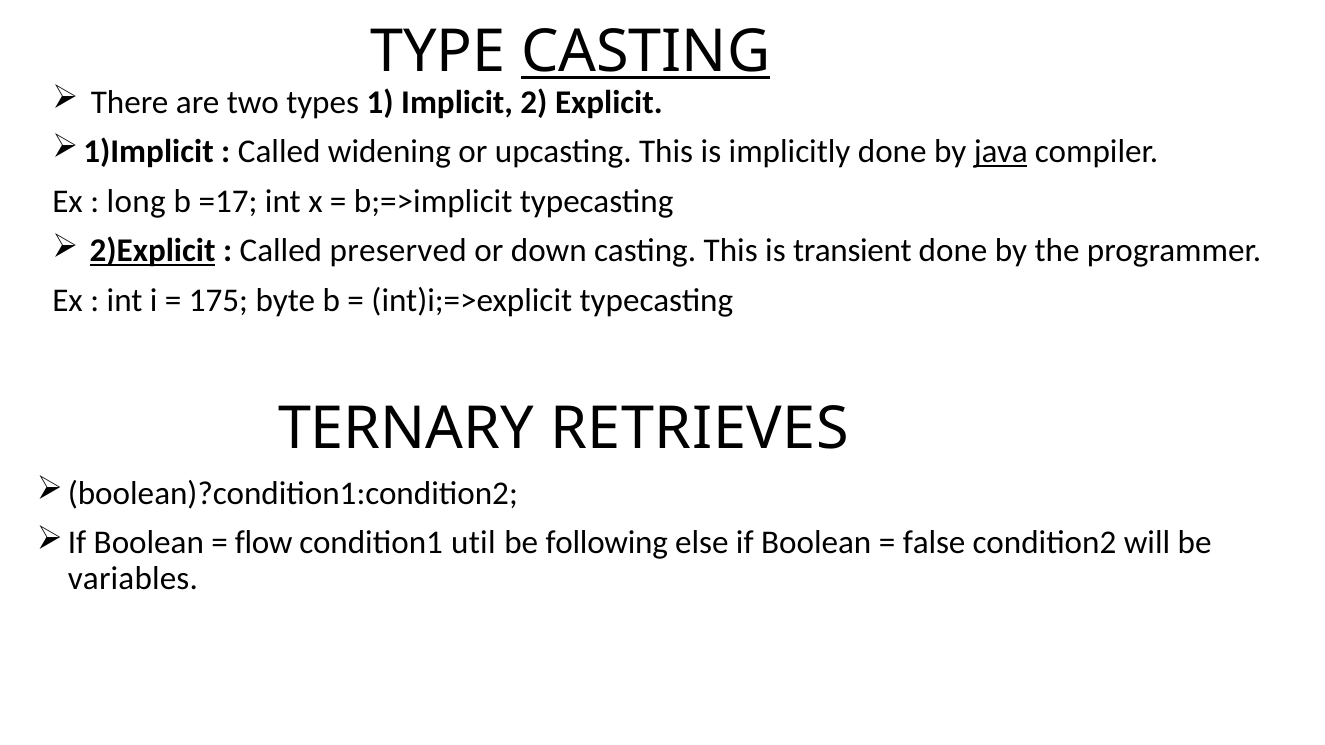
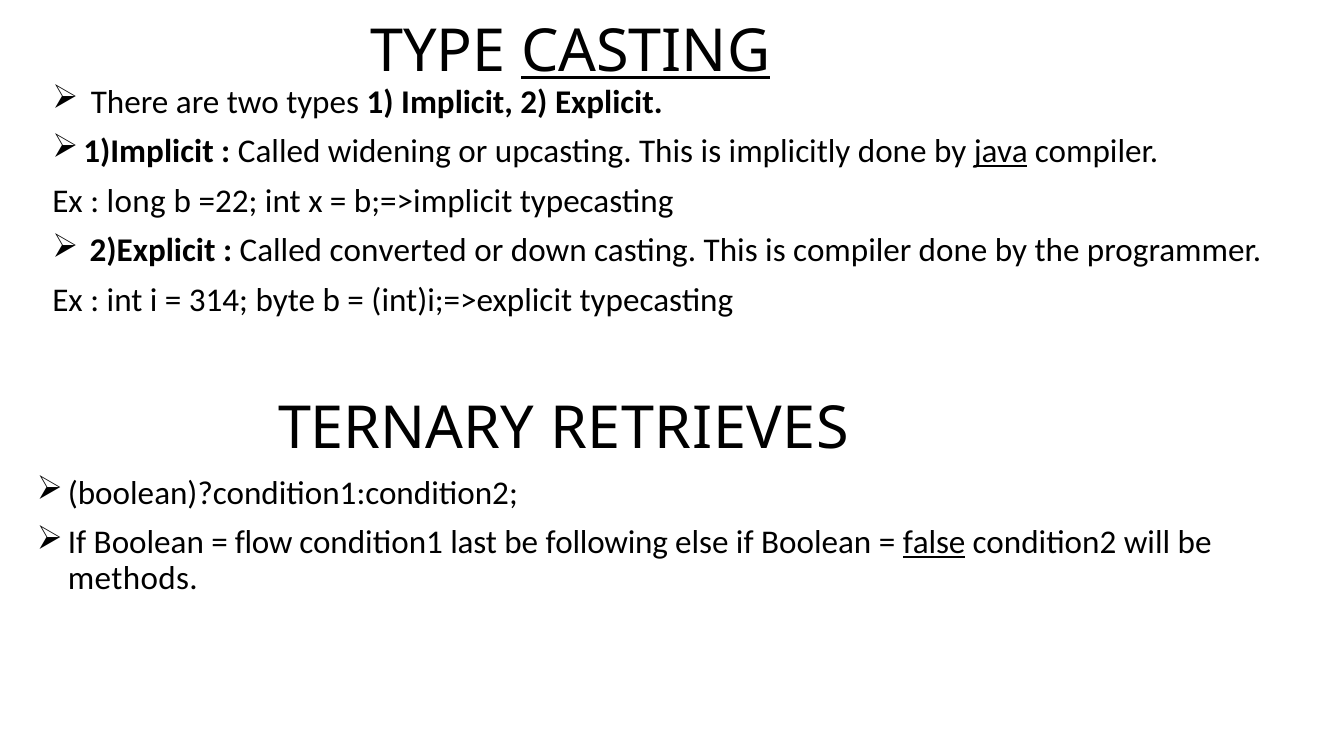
=17: =17 -> =22
2)Explicit underline: present -> none
preserved: preserved -> converted
is transient: transient -> compiler
175: 175 -> 314
util: util -> last
false underline: none -> present
variables: variables -> methods
